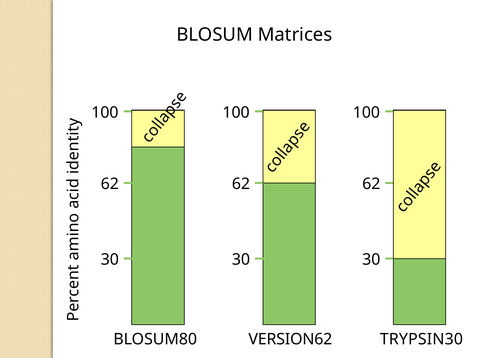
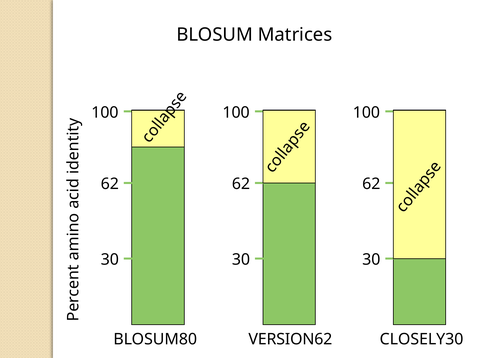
TRYPSIN30: TRYPSIN30 -> CLOSELY30
